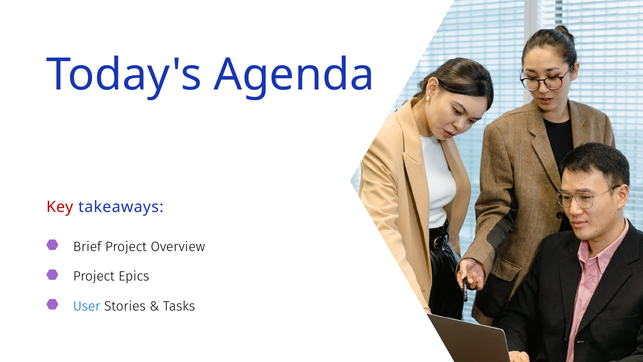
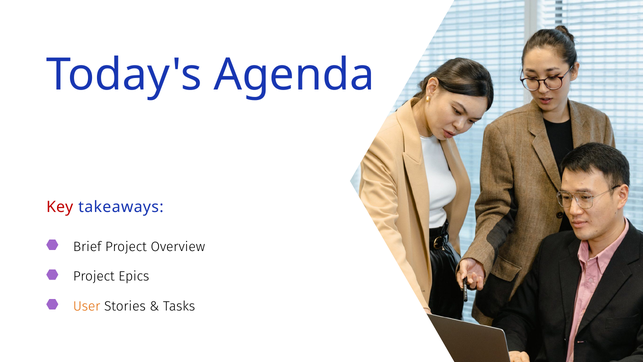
User colour: blue -> orange
